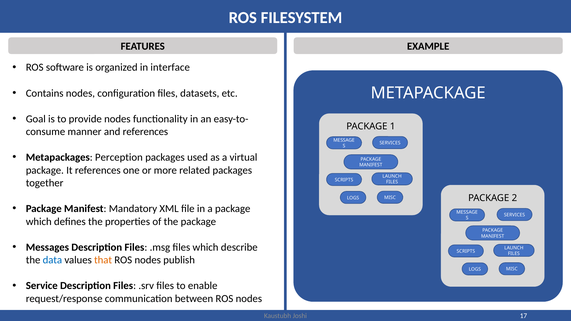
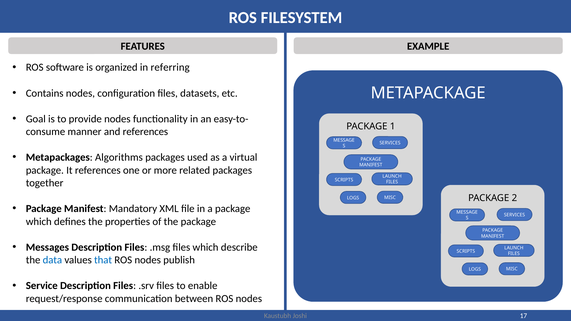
interface: interface -> referring
Perception: Perception -> Algorithms
that colour: orange -> blue
